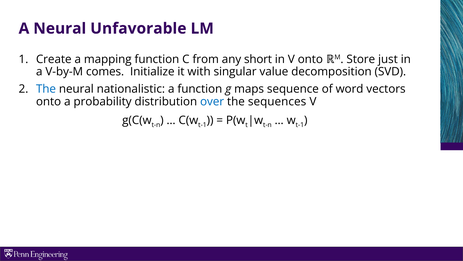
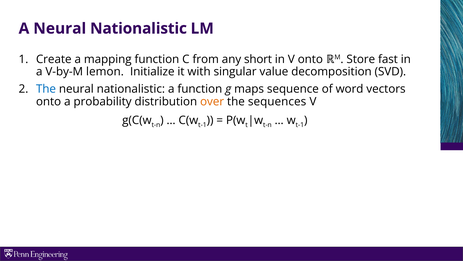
A Neural Unfavorable: Unfavorable -> Nationalistic
just: just -> fast
comes: comes -> lemon
over colour: blue -> orange
